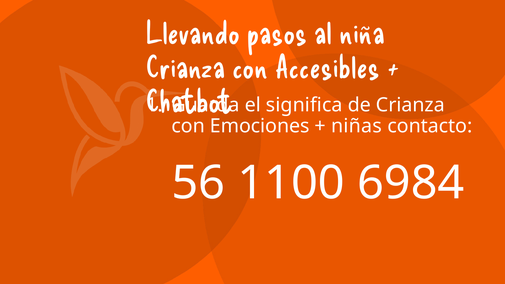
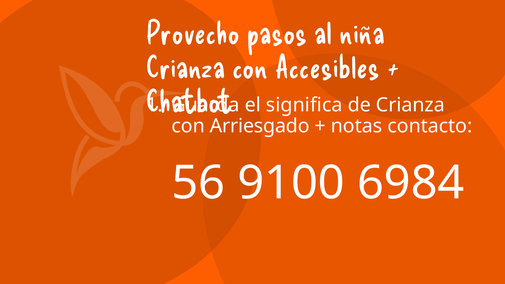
Llevando: Llevando -> Provecho
Emociones: Emociones -> Arriesgado
niñas: niñas -> notas
1100: 1100 -> 9100
